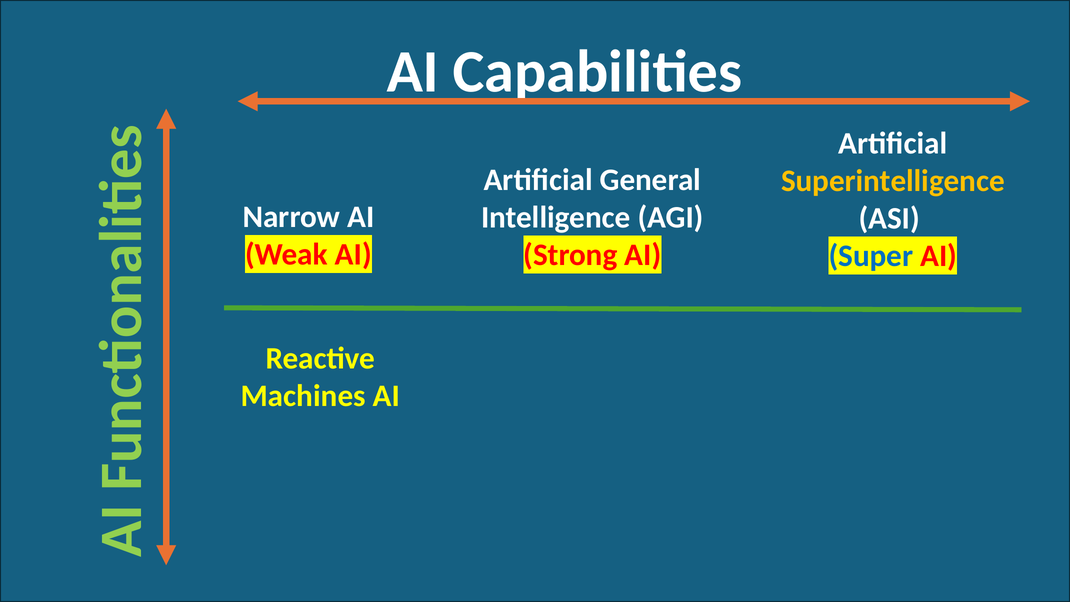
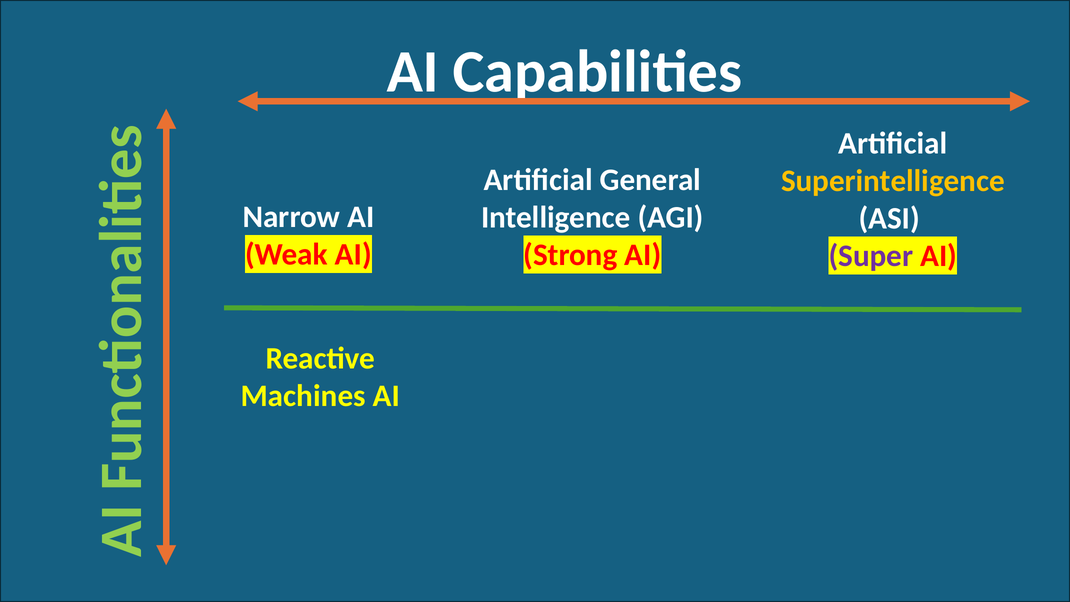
Super colour: blue -> purple
